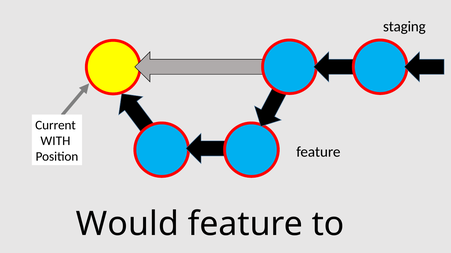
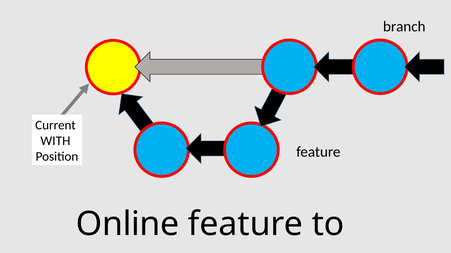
staging: staging -> branch
Would: Would -> Online
